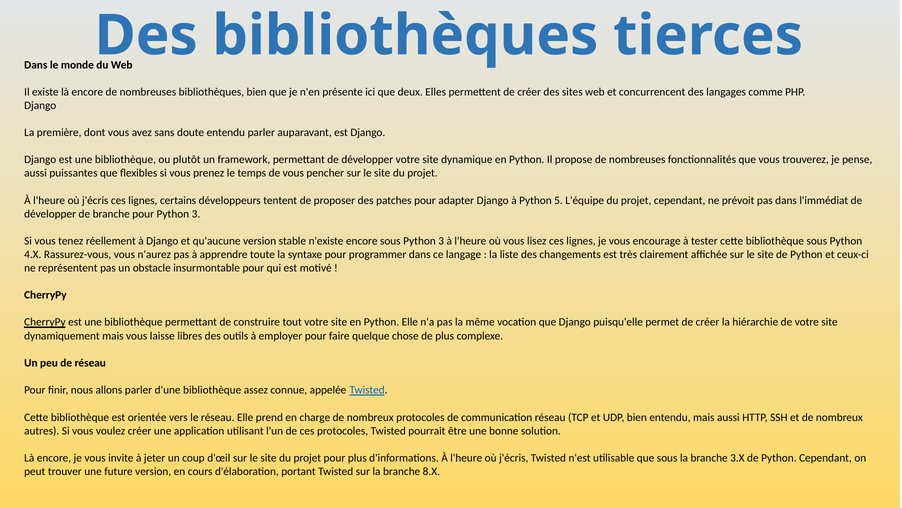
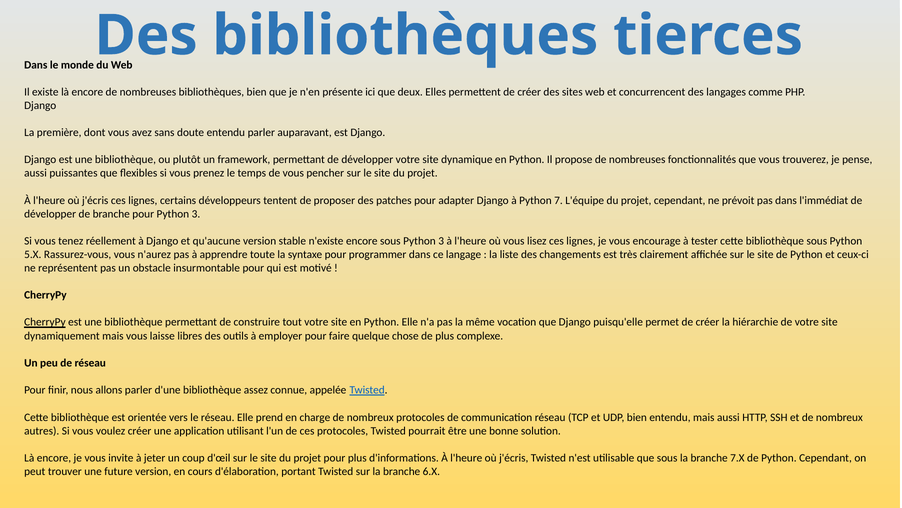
5: 5 -> 7
4.X: 4.X -> 5.X
3.X: 3.X -> 7.X
8.X: 8.X -> 6.X
